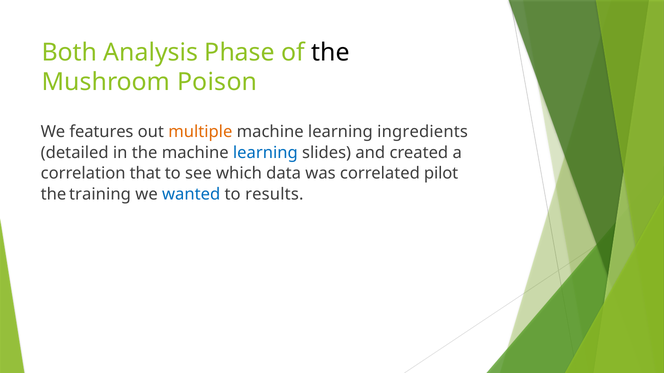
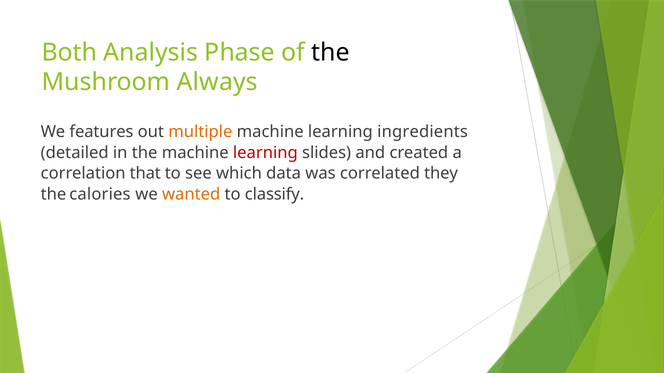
Poison: Poison -> Always
learning at (265, 153) colour: blue -> red
pilot: pilot -> they
training: training -> calories
wanted colour: blue -> orange
results: results -> classify
